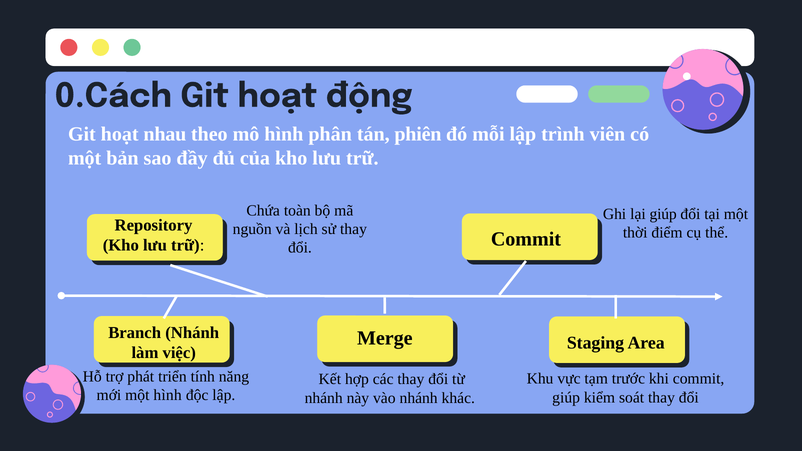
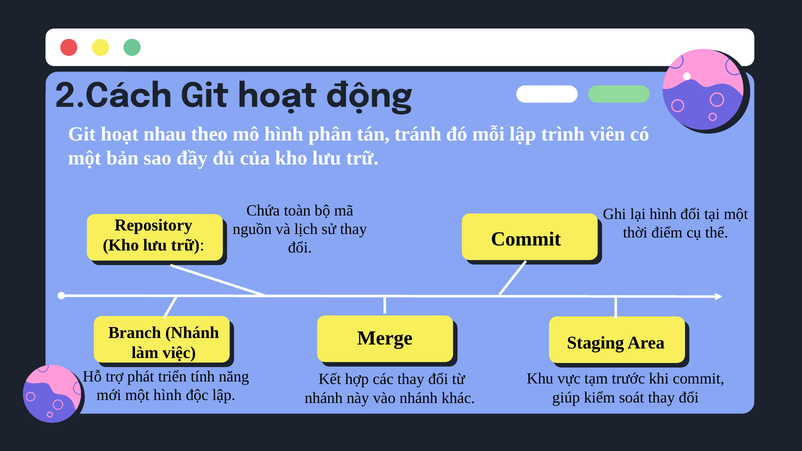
0.Cách: 0.Cách -> 2.Cách
phiên: phiên -> tránh
lại giúp: giúp -> hình
